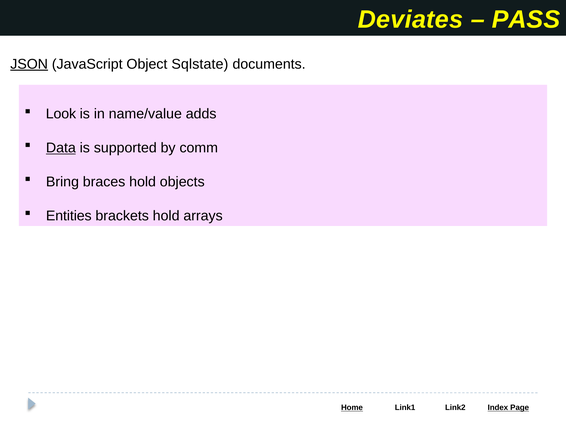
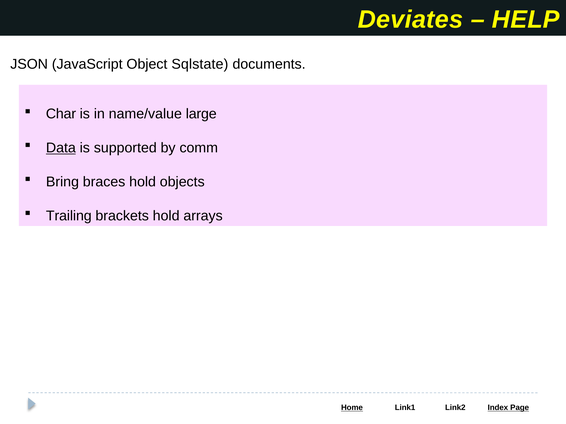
PASS: PASS -> HELP
JSON underline: present -> none
Look: Look -> Char
adds: adds -> large
Entities: Entities -> Trailing
